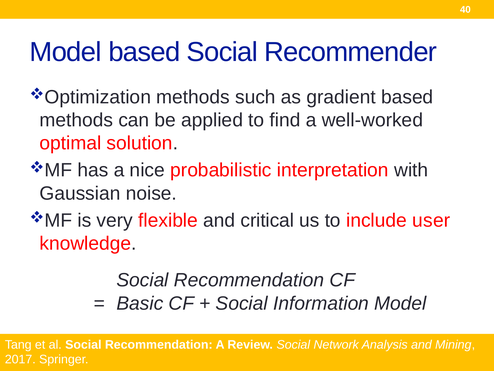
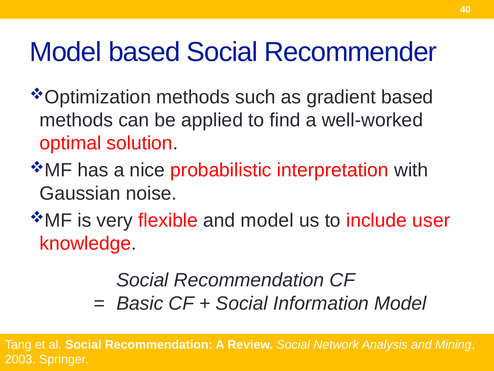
and critical: critical -> model
2017: 2017 -> 2003
